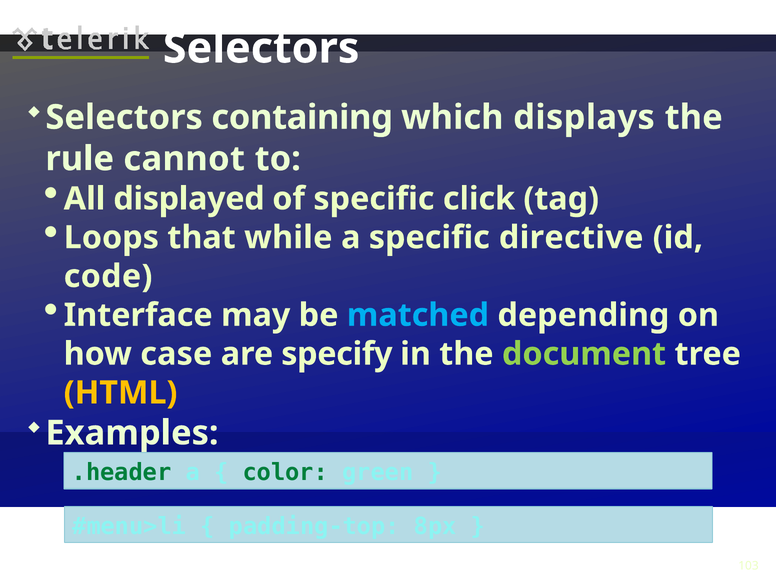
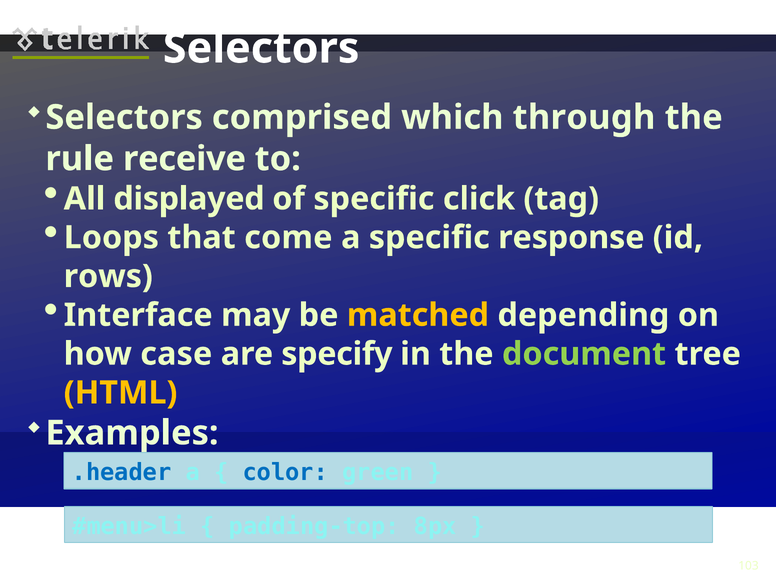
containing: containing -> comprised
displays: displays -> through
cannot: cannot -> receive
while: while -> come
directive: directive -> response
code: code -> rows
matched colour: light blue -> yellow
.header colour: green -> blue
color colour: green -> blue
